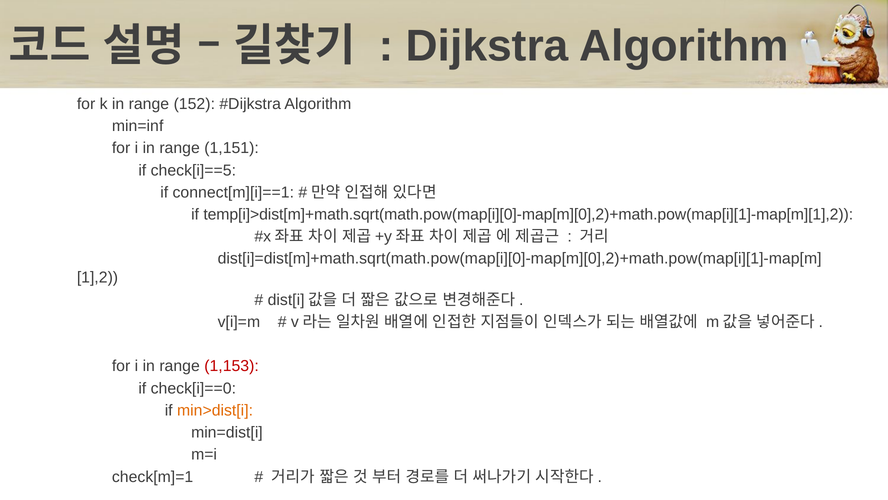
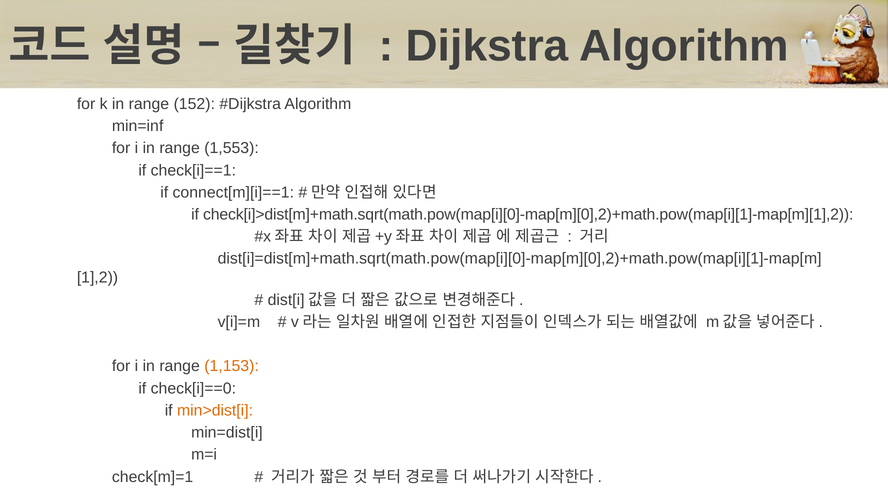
1,151: 1,151 -> 1,553
check[i]==5: check[i]==5 -> check[i]==1
temp[i]>dist[m]+math.sqrt(math.pow(map[i][0]-map[m][0],2)+math.pow(map[i][1]-map[m][1],2: temp[i]>dist[m]+math.sqrt(math.pow(map[i][0]-map[m][0],2)+math.pow(map[i][1]-map[m][1],2 -> check[i]>dist[m]+math.sqrt(math.pow(map[i][0]-map[m][0],2)+math.pow(map[i][1]-map[m][1],2
1,153 colour: red -> orange
